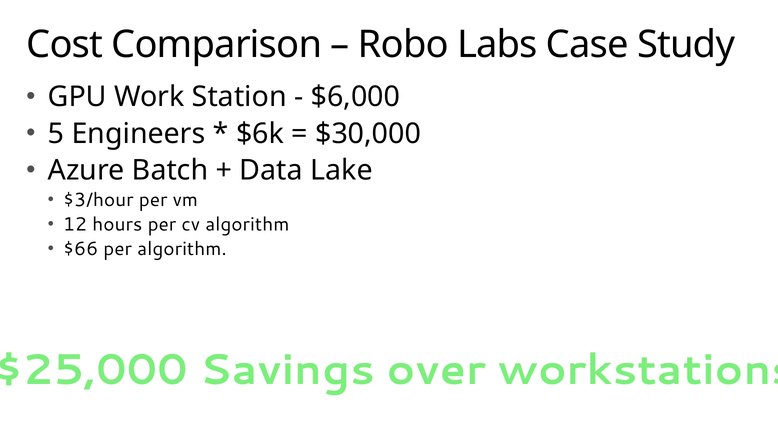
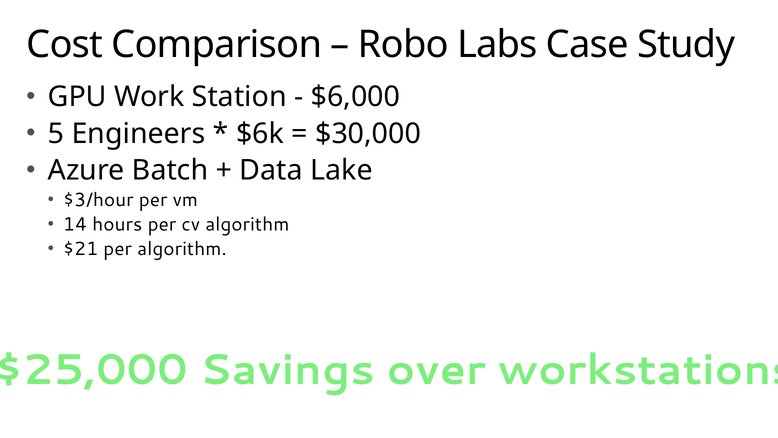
12: 12 -> 14
$66: $66 -> $21
